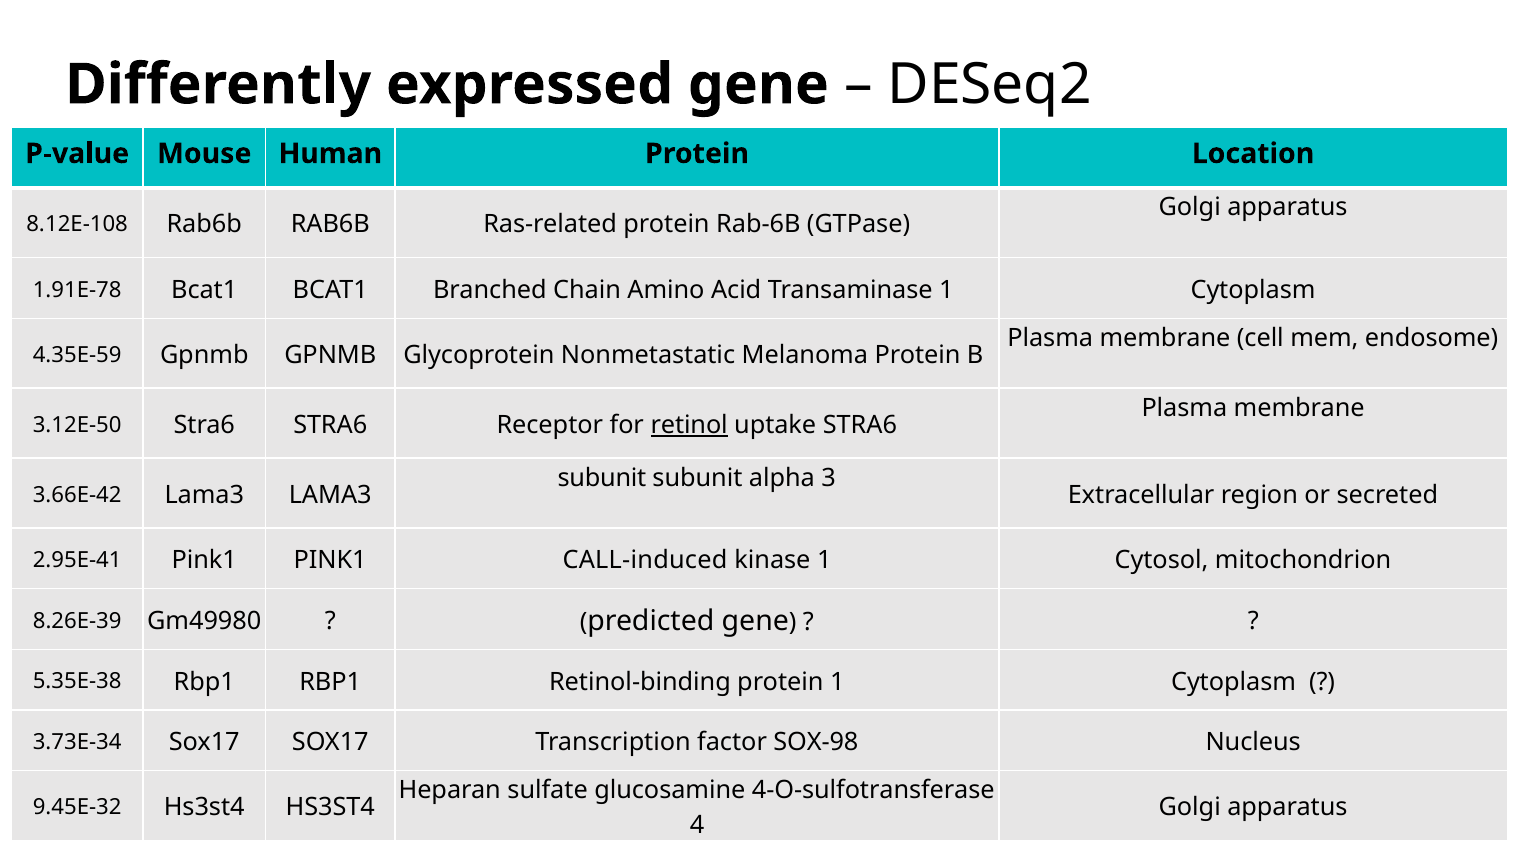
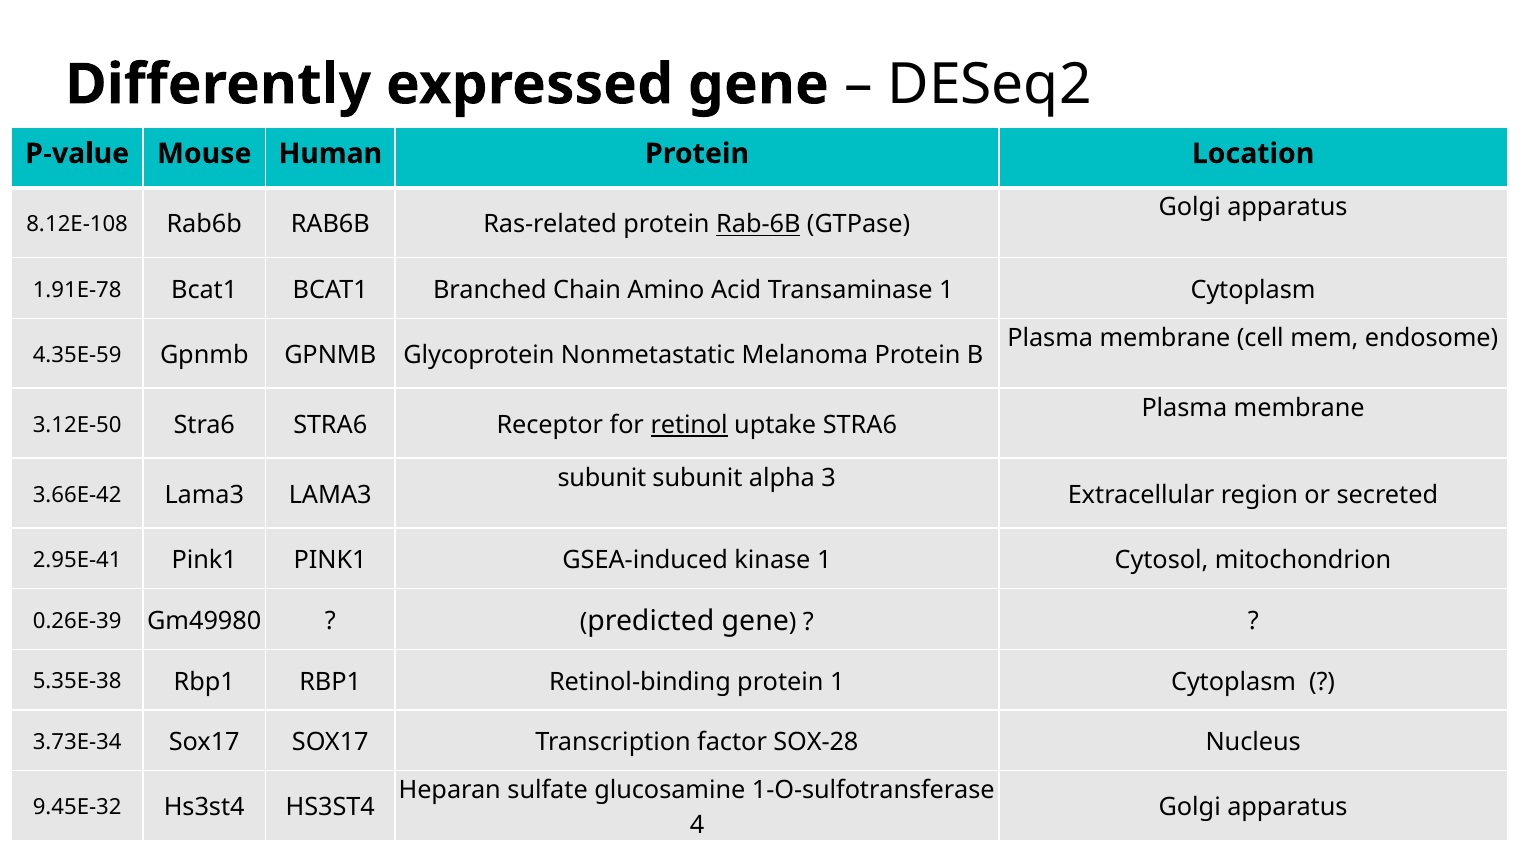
Rab-6B underline: none -> present
CALL-induced: CALL-induced -> GSEA-induced
8.26E-39: 8.26E-39 -> 0.26E-39
SOX-98: SOX-98 -> SOX-28
4-O-sulfotransferase: 4-O-sulfotransferase -> 1-O-sulfotransferase
